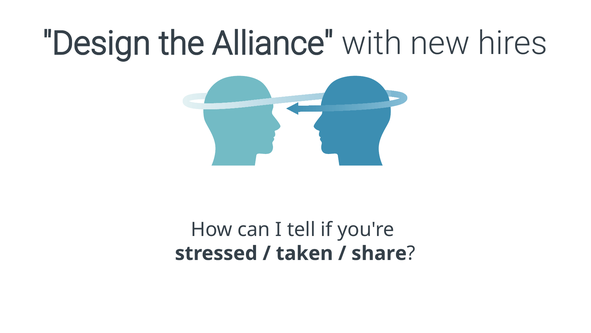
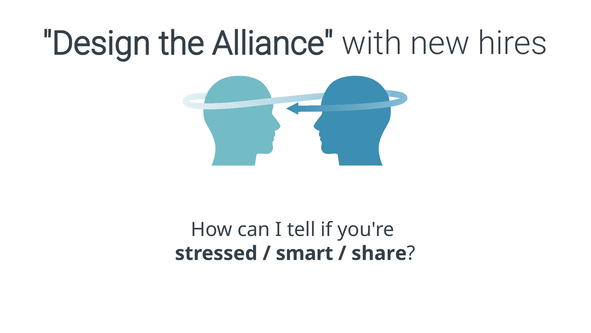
taken: taken -> smart
